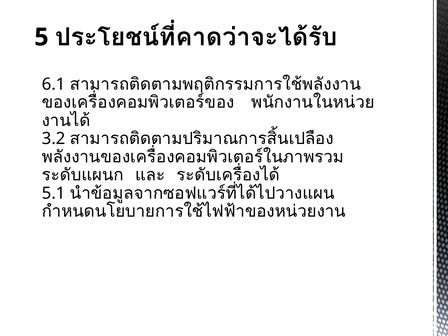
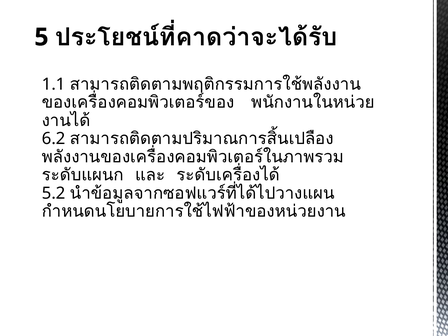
6.1: 6.1 -> 1.1
3.2: 3.2 -> 6.2
5.1: 5.1 -> 5.2
